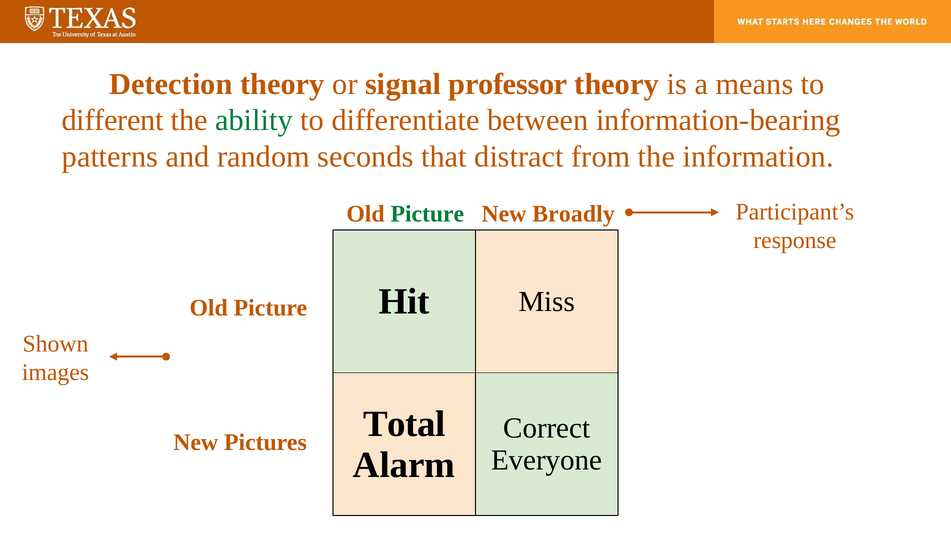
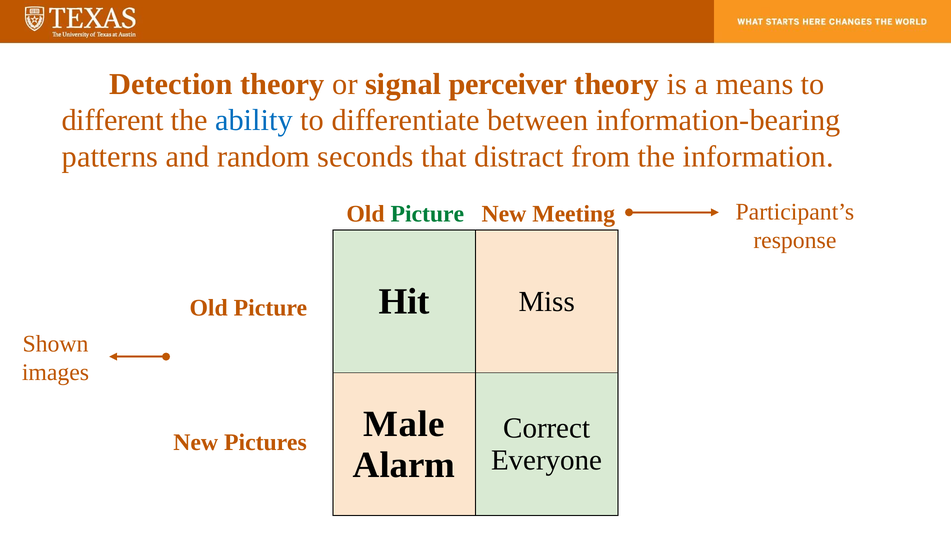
professor: professor -> perceiver
ability colour: green -> blue
Broadly: Broadly -> Meeting
Total: Total -> Male
